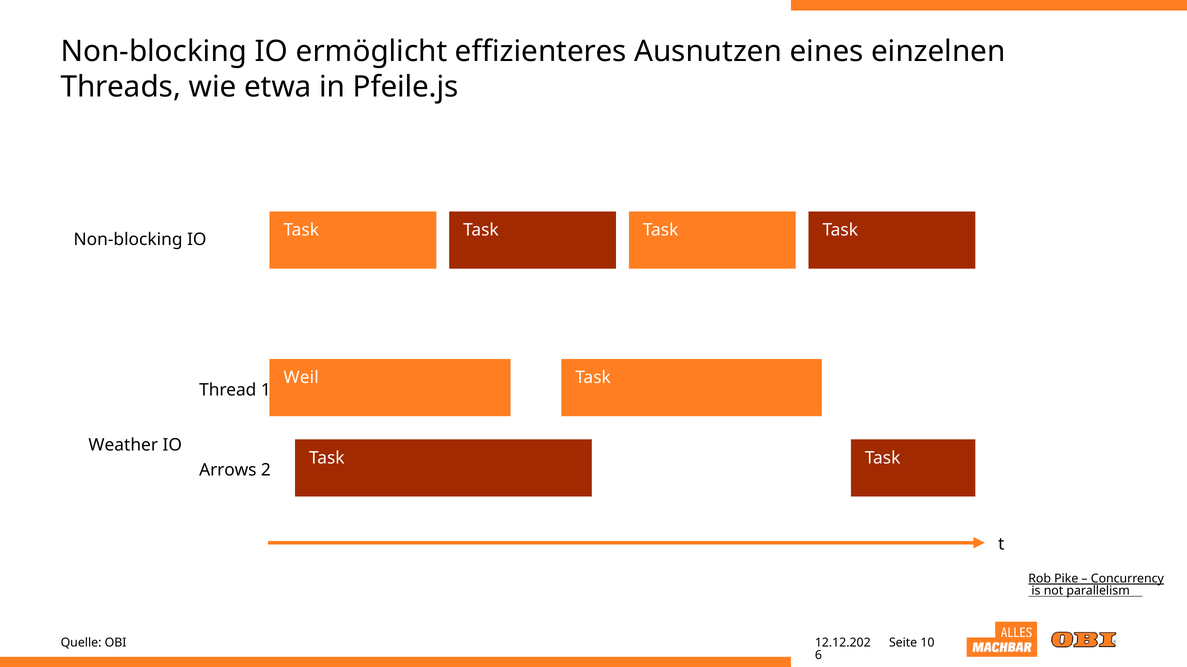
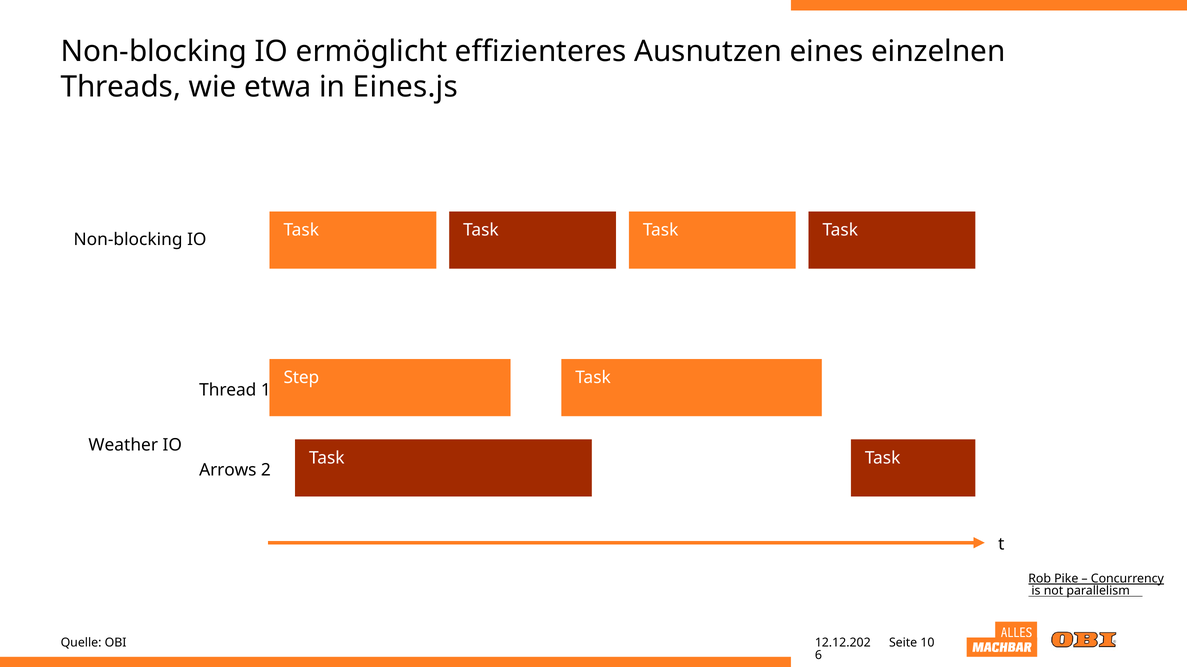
Pfeile.js: Pfeile.js -> Eines.js
Weil: Weil -> Step
